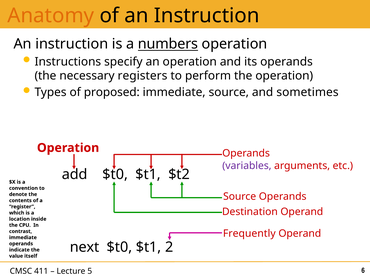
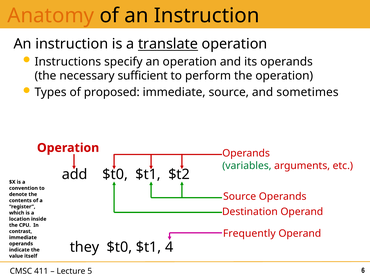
numbers: numbers -> translate
registers: registers -> sufficient
variables colour: purple -> green
next: next -> they
2: 2 -> 4
